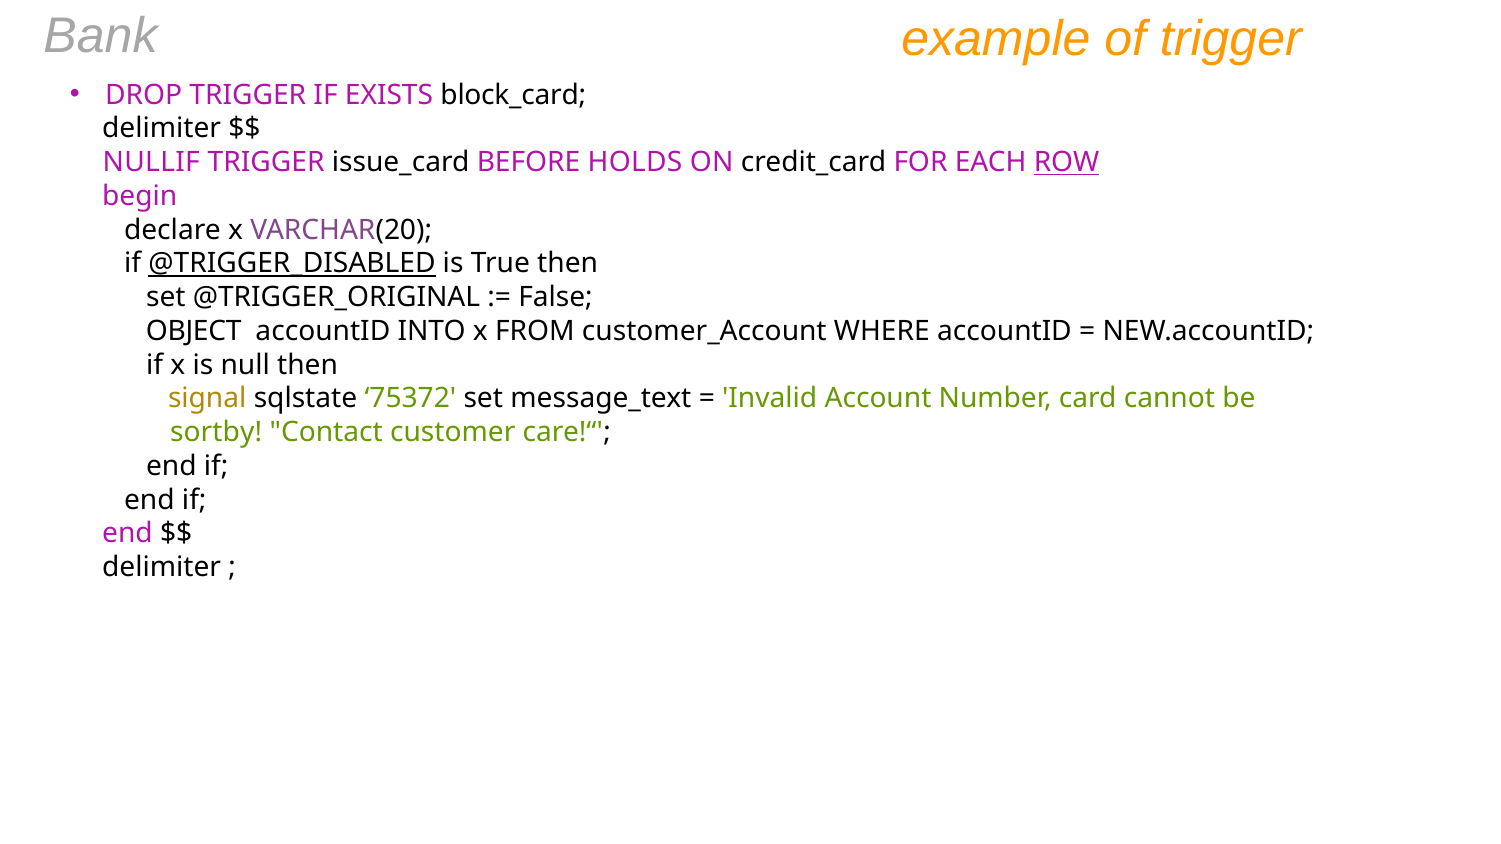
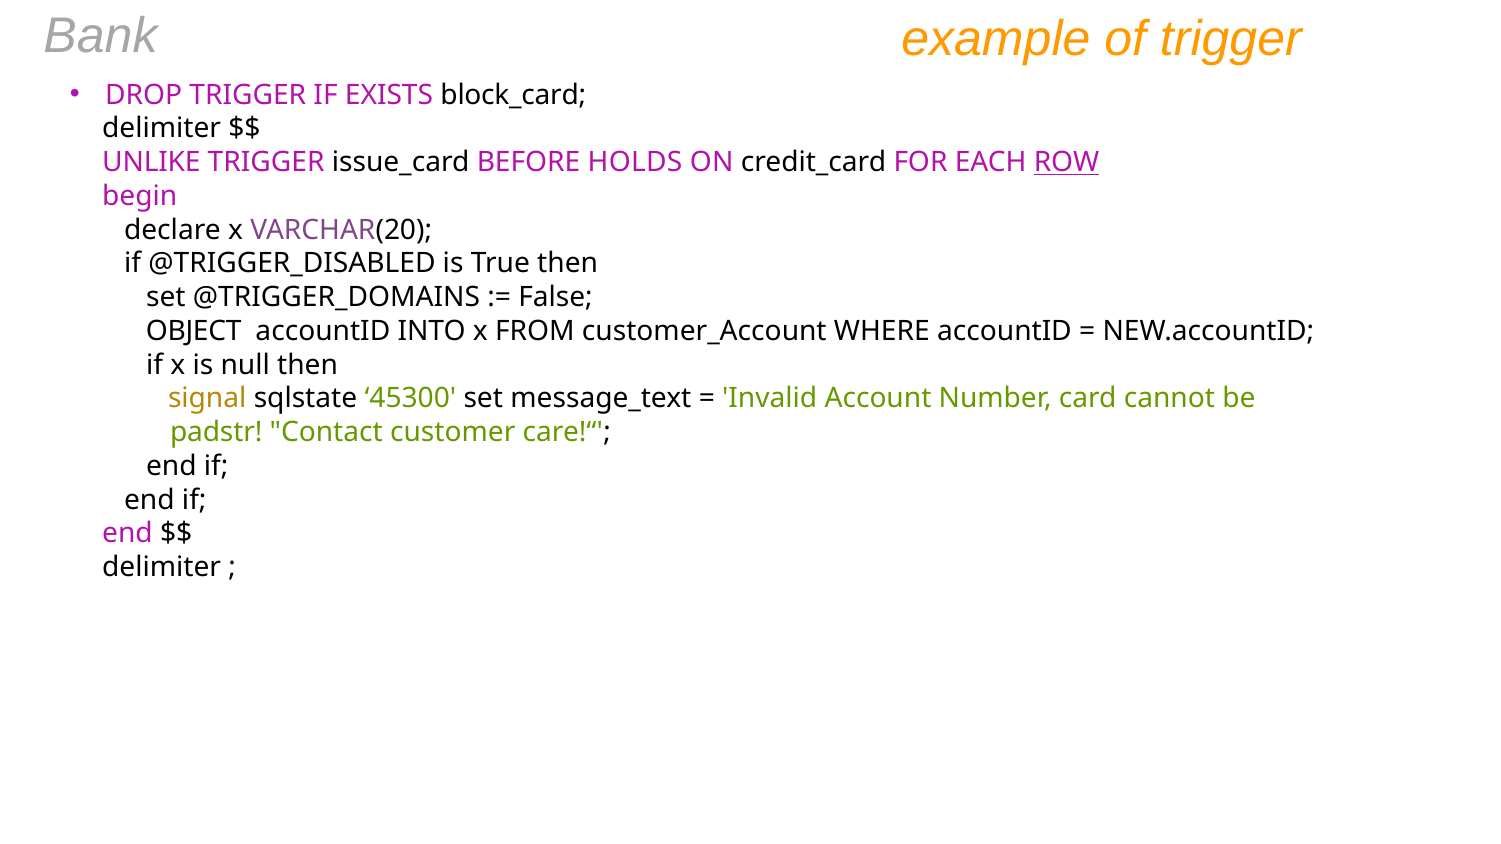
NULLIF: NULLIF -> UNLIKE
@TRIGGER_DISABLED underline: present -> none
@TRIGGER_ORIGINAL: @TRIGGER_ORIGINAL -> @TRIGGER_DOMAINS
75372: 75372 -> 45300
sortby: sortby -> padstr
